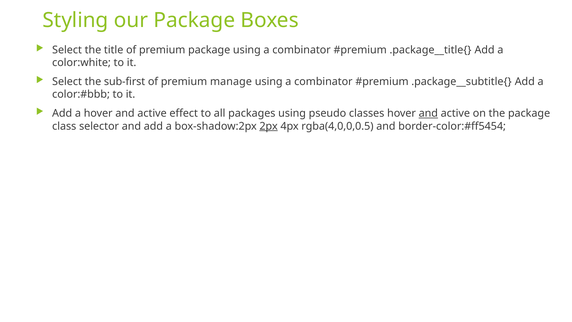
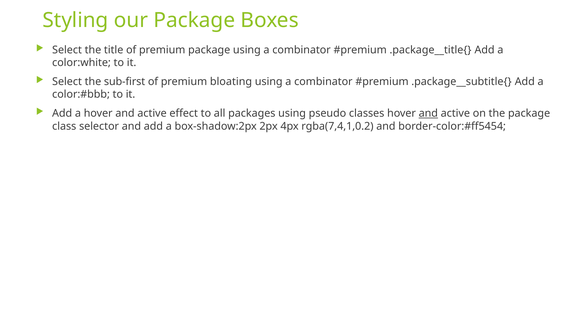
manage: manage -> bloating
2px underline: present -> none
rgba(4,0,0,0.5: rgba(4,0,0,0.5 -> rgba(7,4,1,0.2
